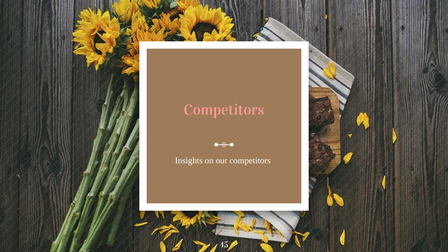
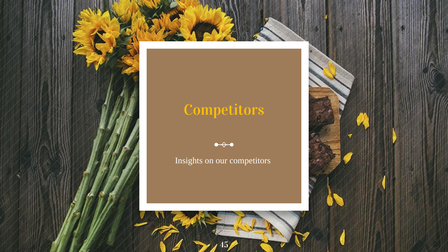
Competitors at (224, 110) colour: pink -> yellow
